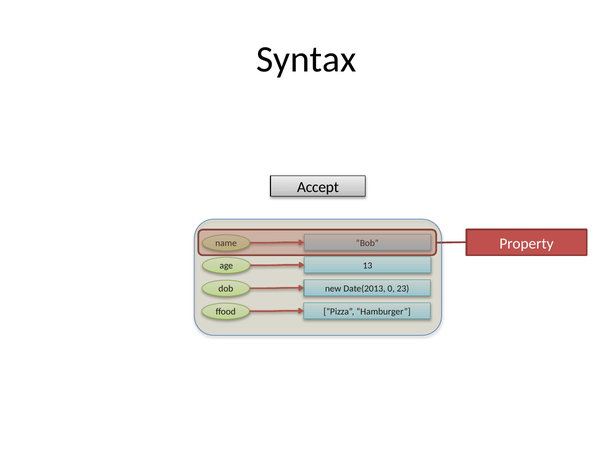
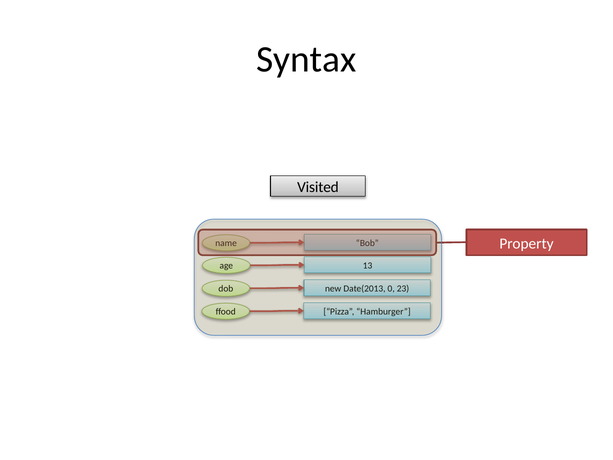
Accept: Accept -> Visited
